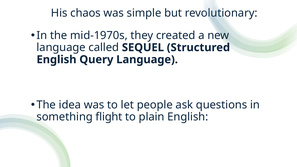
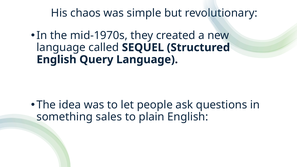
flight: flight -> sales
